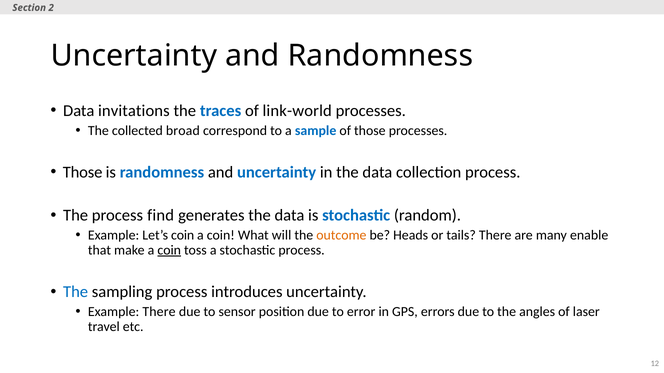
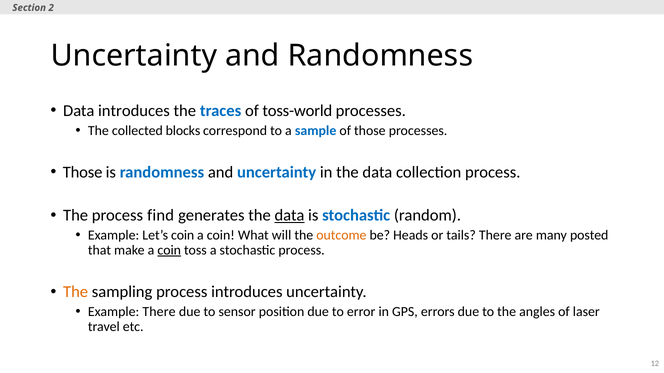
Data invitations: invitations -> introduces
link-world: link-world -> toss-world
broad: broad -> blocks
data at (290, 216) underline: none -> present
enable: enable -> posted
The at (76, 292) colour: blue -> orange
